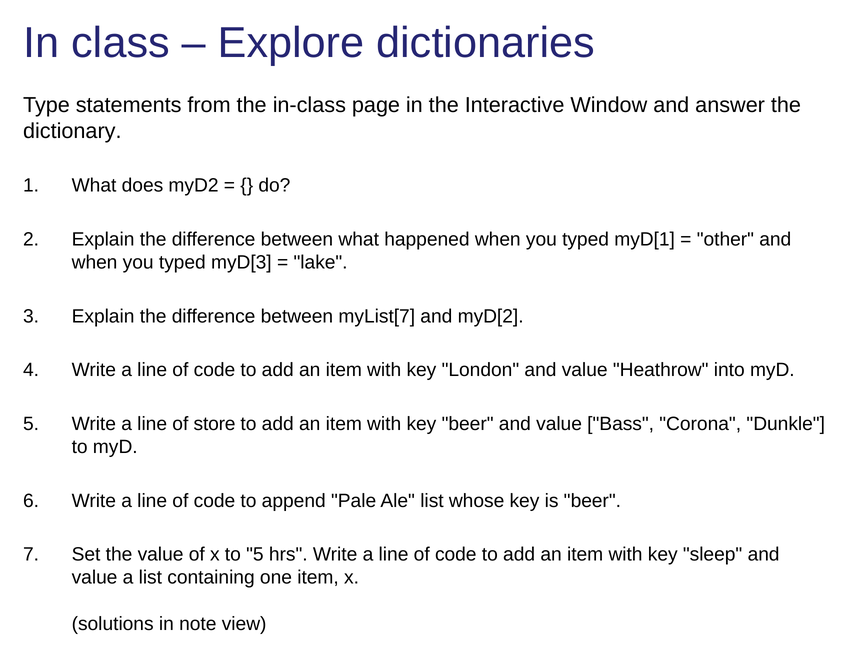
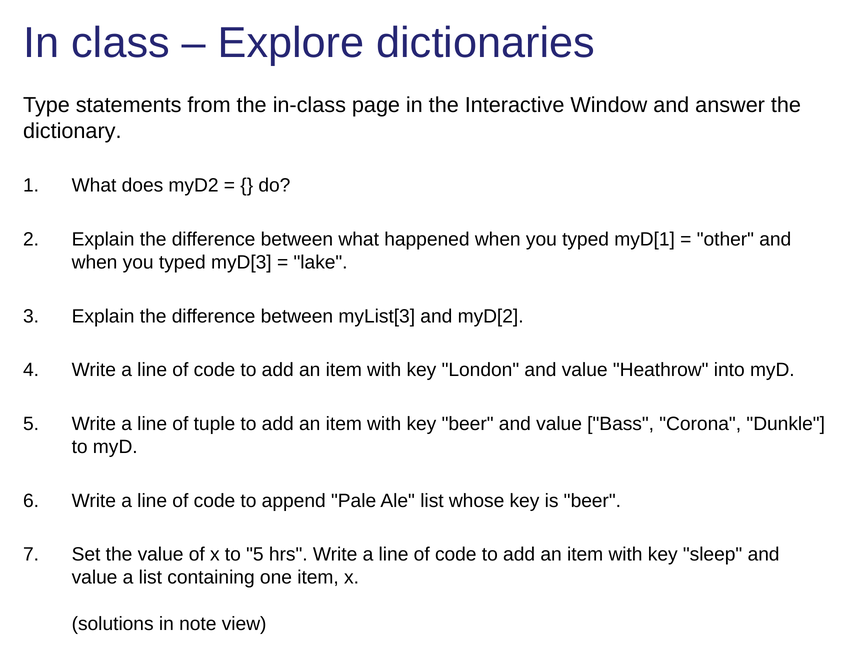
myList[7: myList[7 -> myList[3
store: store -> tuple
